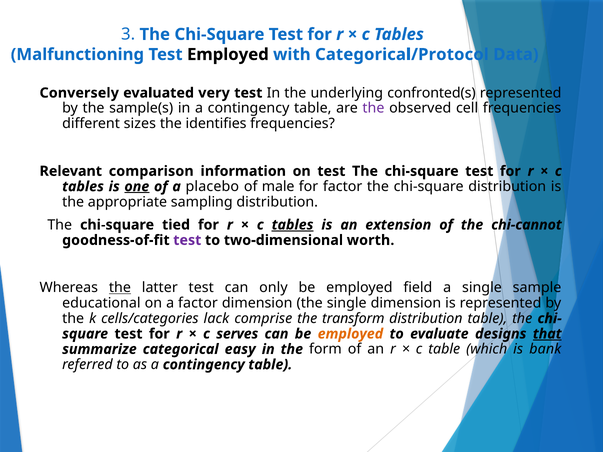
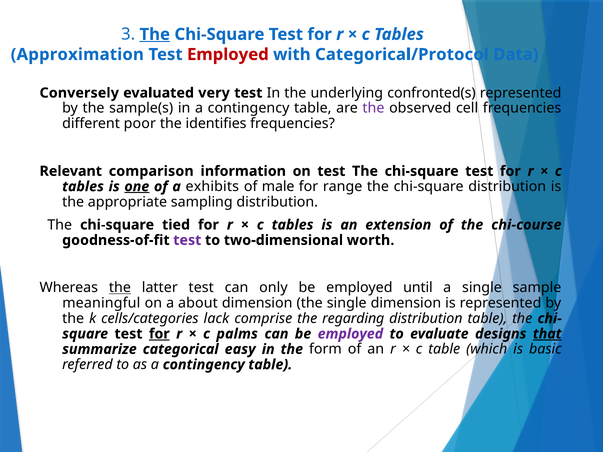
The at (155, 34) underline: none -> present
Malfunctioning: Malfunctioning -> Approximation
Employed at (228, 55) colour: black -> red
sizes: sizes -> poor
placebo: placebo -> exhibits
for factor: factor -> range
tables at (293, 225) underline: present -> none
chi-cannot: chi-cannot -> chi-course
field: field -> until
educational: educational -> meaningful
a factor: factor -> about
transform: transform -> regarding
for at (159, 334) underline: none -> present
serves: serves -> palms
employed at (350, 334) colour: orange -> purple
bank: bank -> basic
